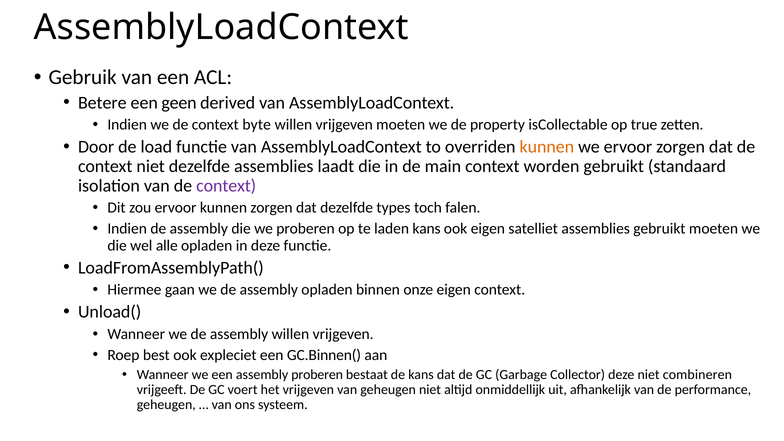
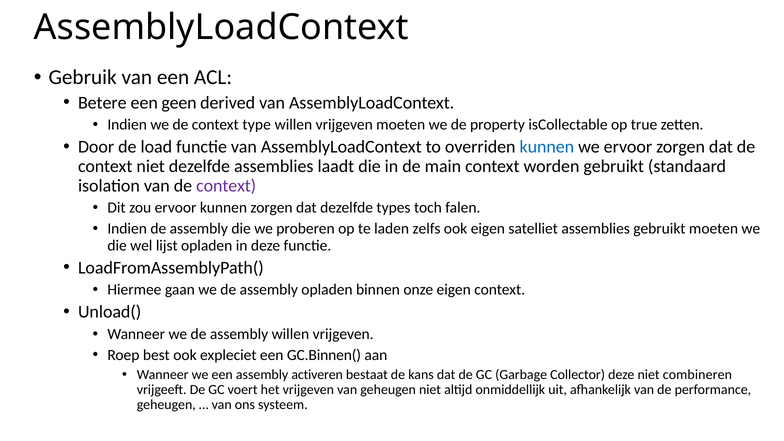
byte: byte -> type
kunnen at (547, 147) colour: orange -> blue
laden kans: kans -> zelfs
alle: alle -> lijst
assembly proberen: proberen -> activeren
